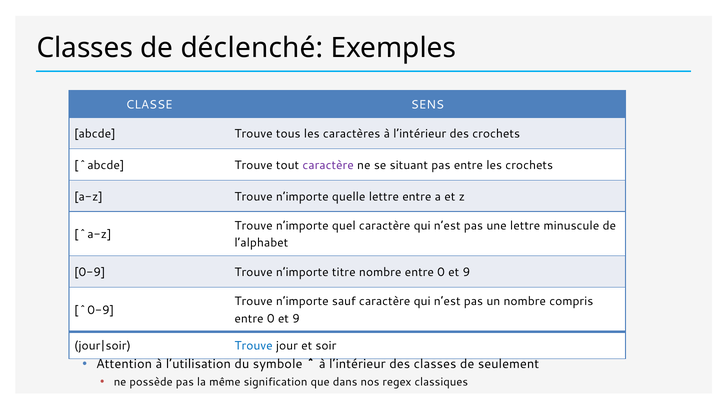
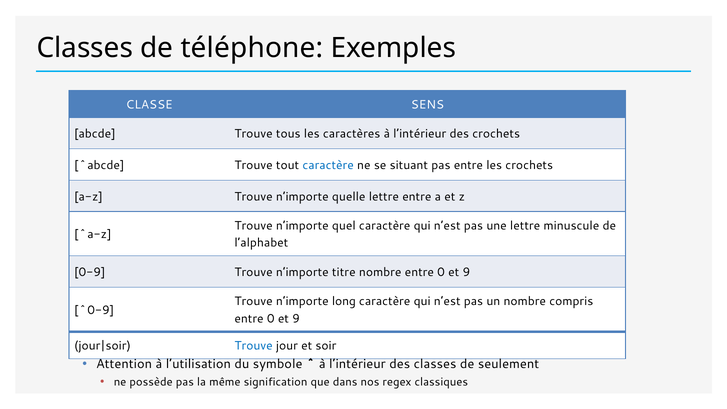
déclenché: déclenché -> téléphone
caractère at (328, 165) colour: purple -> blue
sauf: sauf -> long
